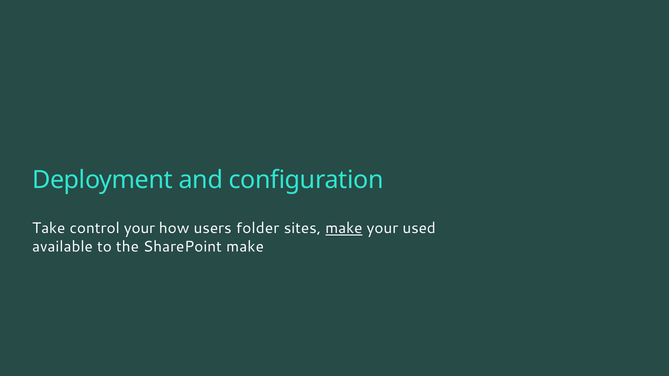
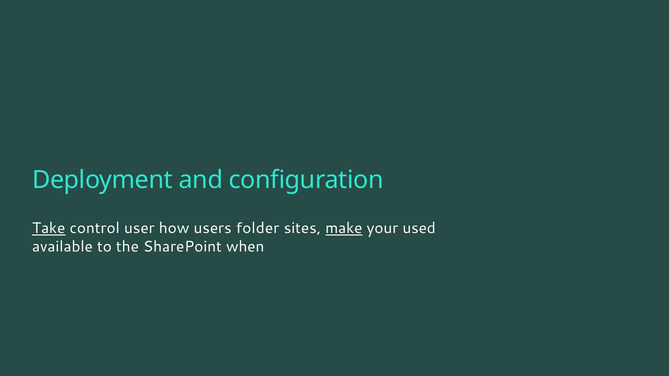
Take underline: none -> present
control your: your -> user
SharePoint make: make -> when
